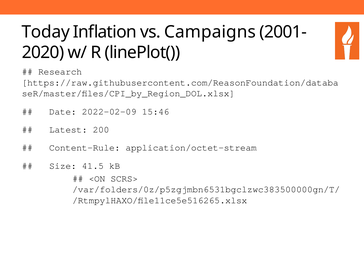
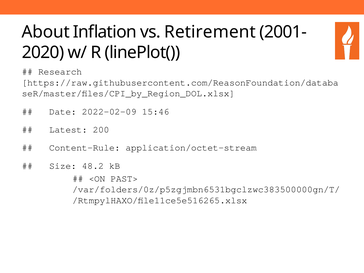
Today: Today -> About
Campaigns: Campaigns -> Retirement
41.5: 41.5 -> 48.2
SCRS>: SCRS> -> PAST>
